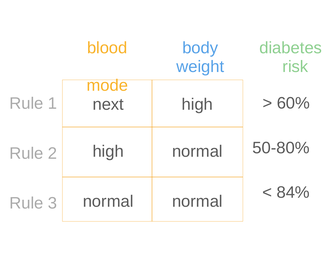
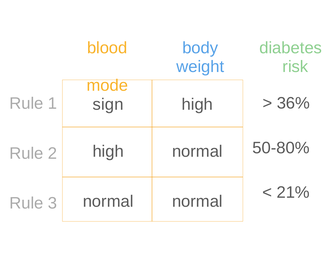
60%: 60% -> 36%
next: next -> sign
84%: 84% -> 21%
